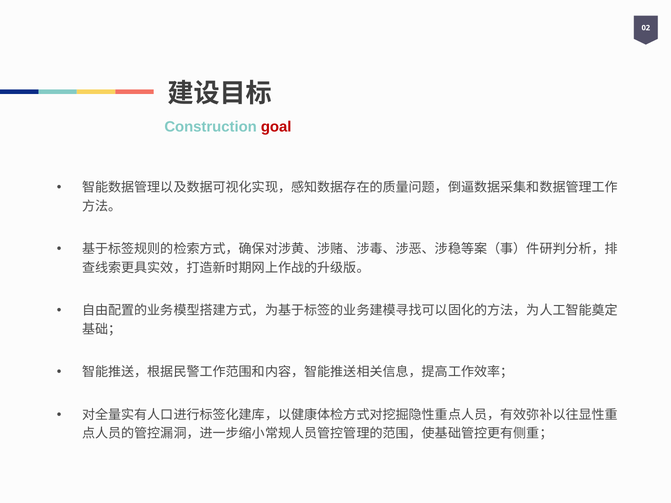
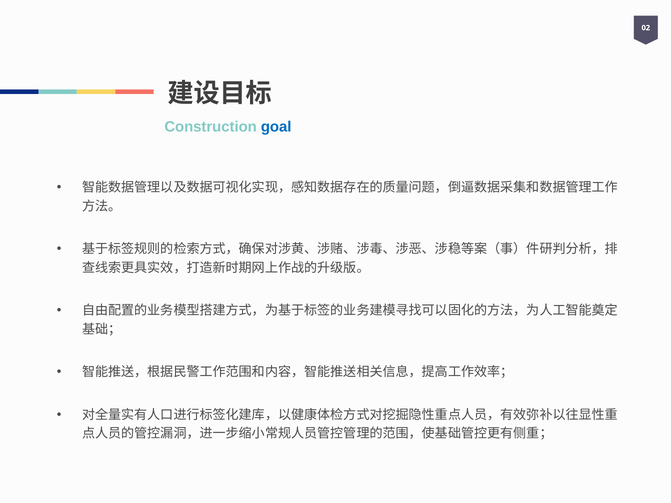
goal colour: red -> blue
